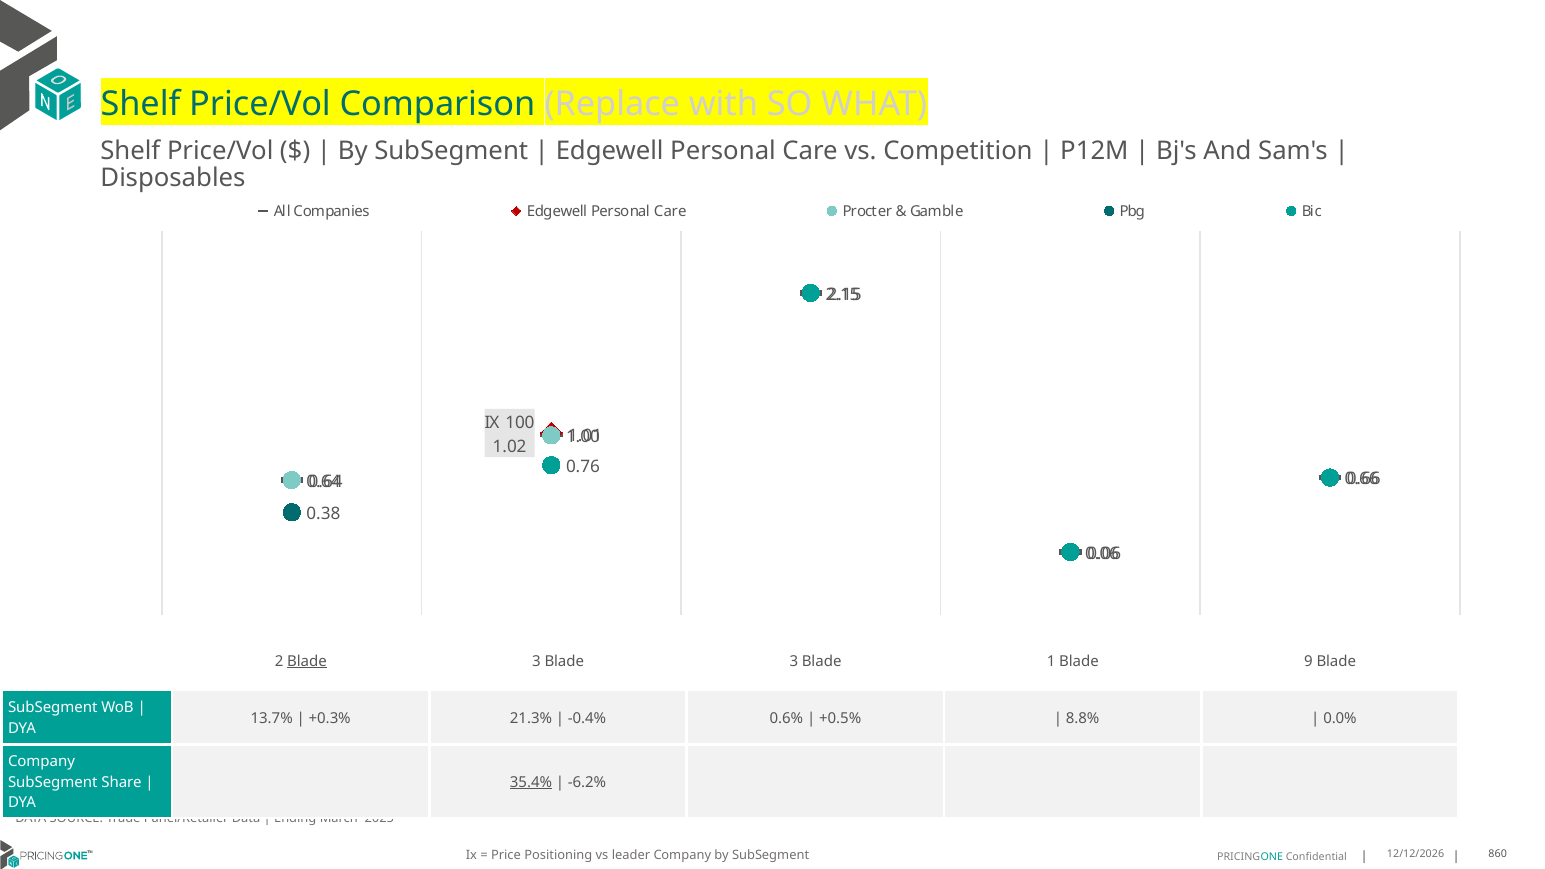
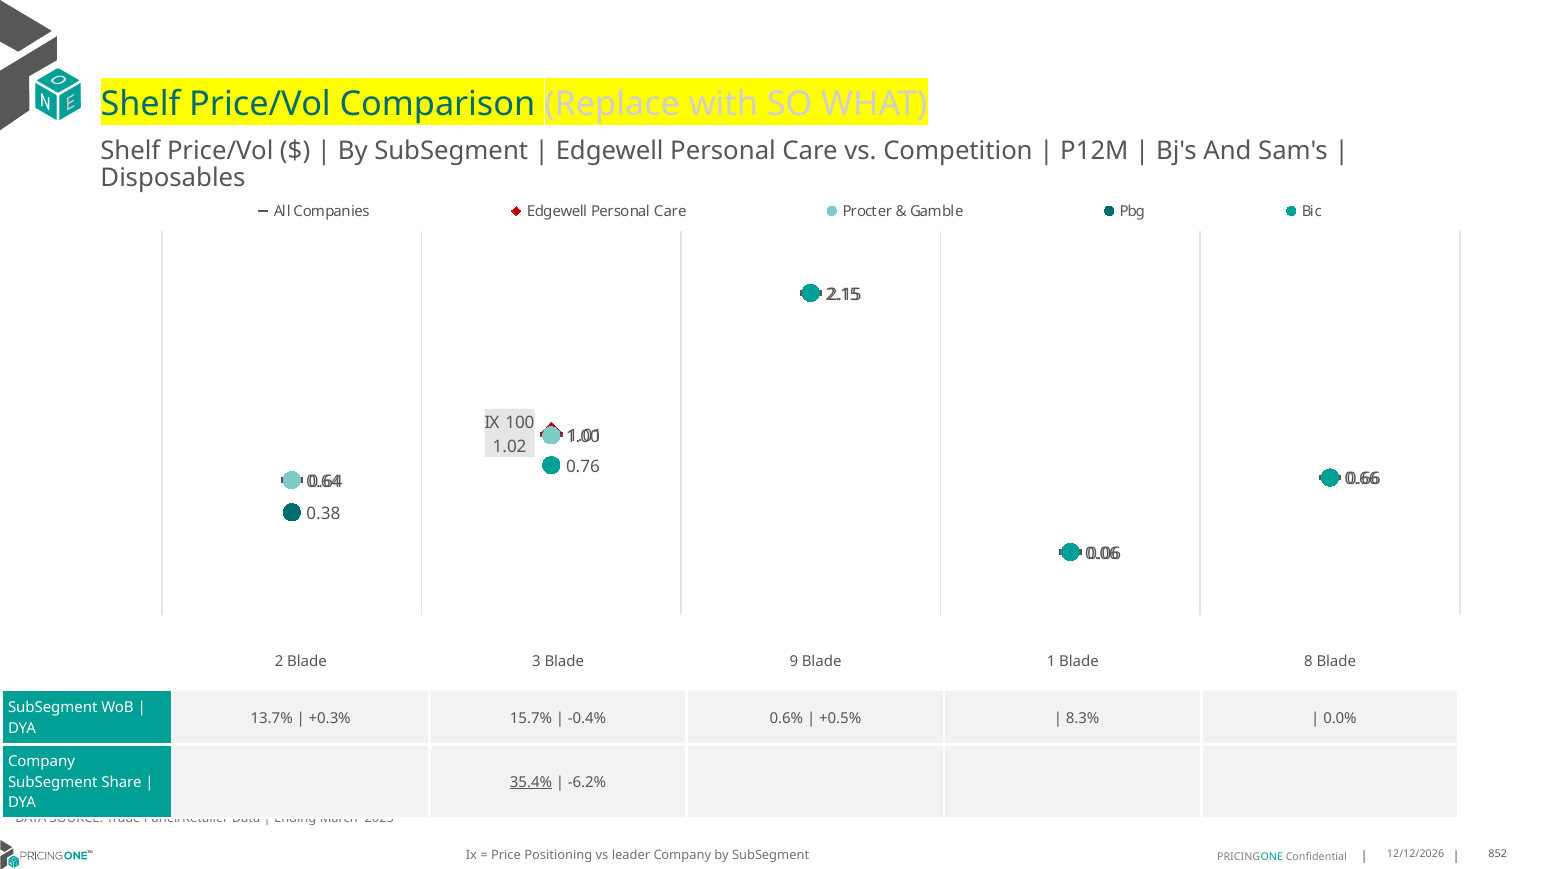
Blade at (307, 661) underline: present -> none
3 Blade 3: 3 -> 9
9: 9 -> 8
21.3%: 21.3% -> 15.7%
8.8%: 8.8% -> 8.3%
860: 860 -> 852
